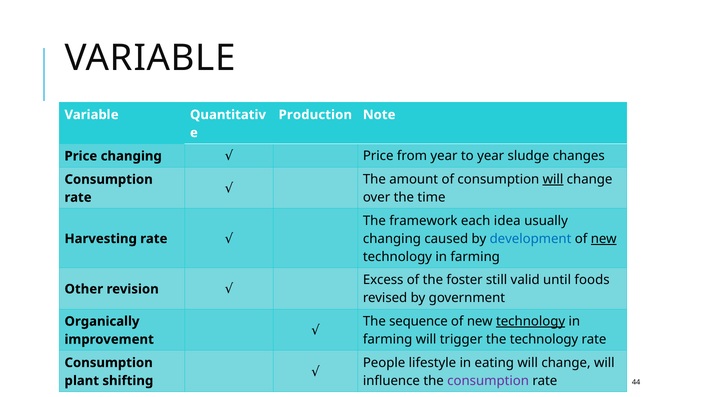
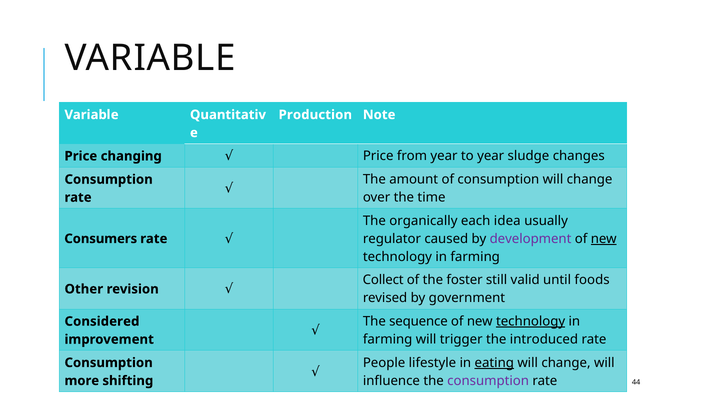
will at (553, 179) underline: present -> none
framework: framework -> organically
changing at (392, 238): changing -> regulator
development colour: blue -> purple
Harvesting: Harvesting -> Consumers
Excess: Excess -> Collect
Organically: Organically -> Considered
the technology: technology -> introduced
eating underline: none -> present
plant: plant -> more
